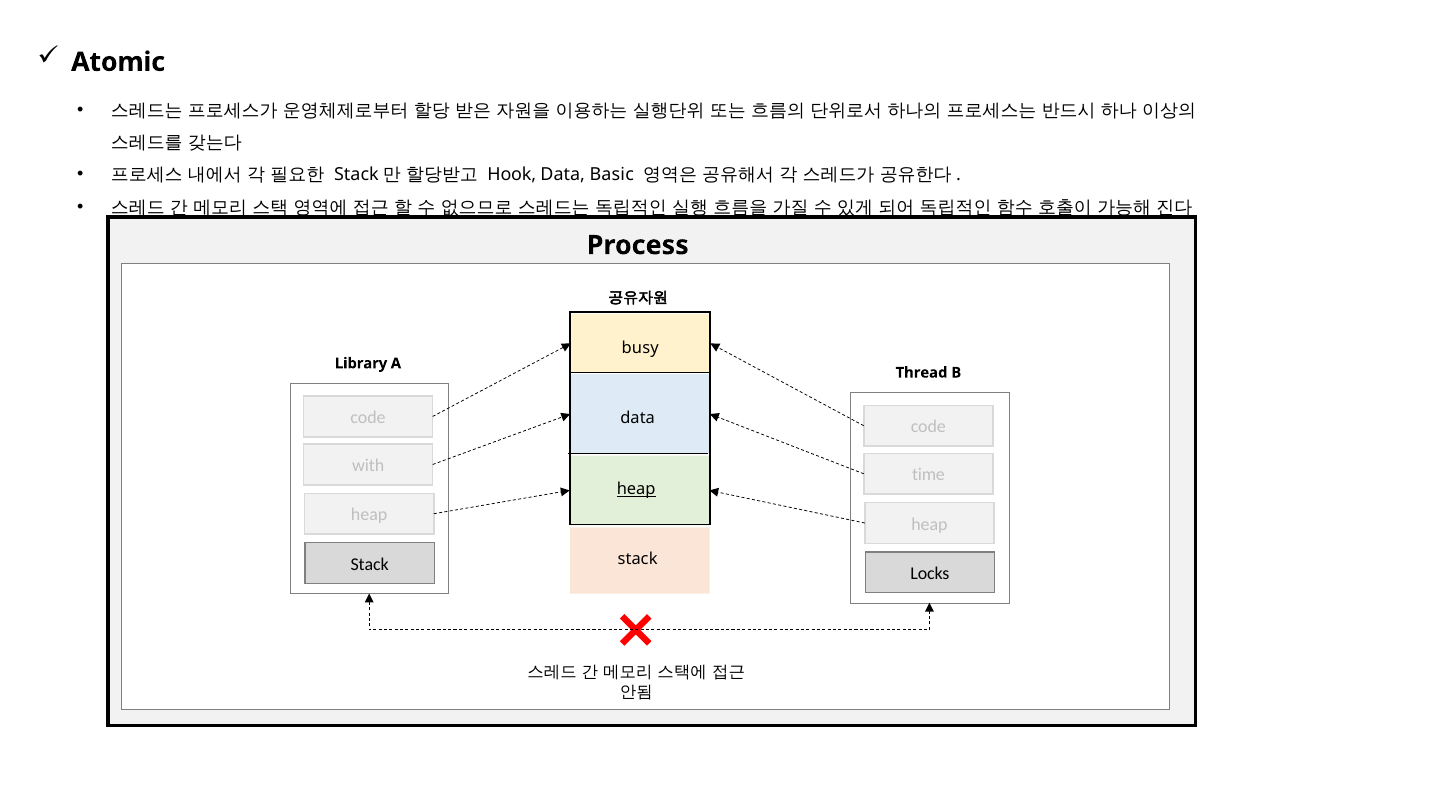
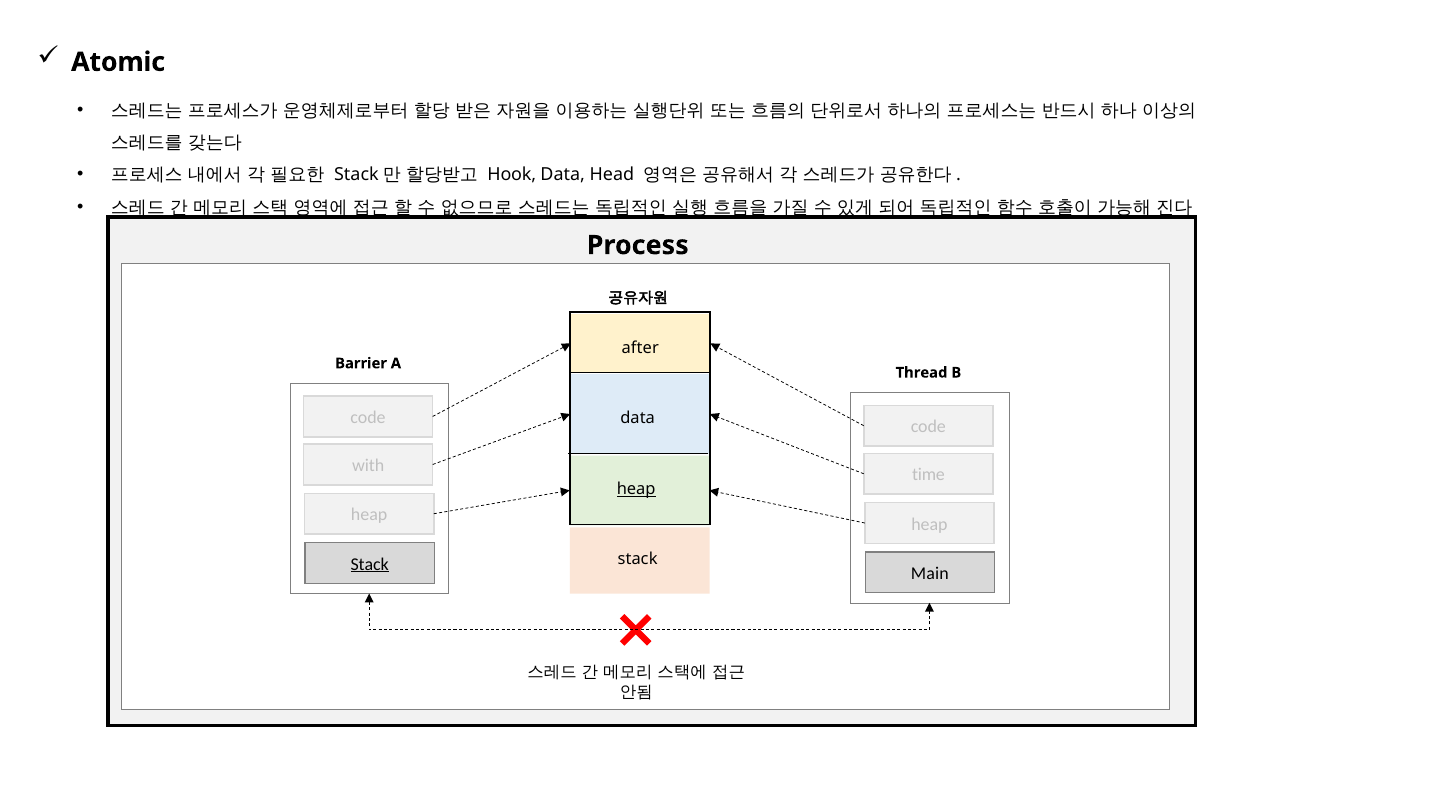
Basic: Basic -> Head
busy: busy -> after
Library: Library -> Barrier
Stack at (370, 564) underline: none -> present
Locks: Locks -> Main
